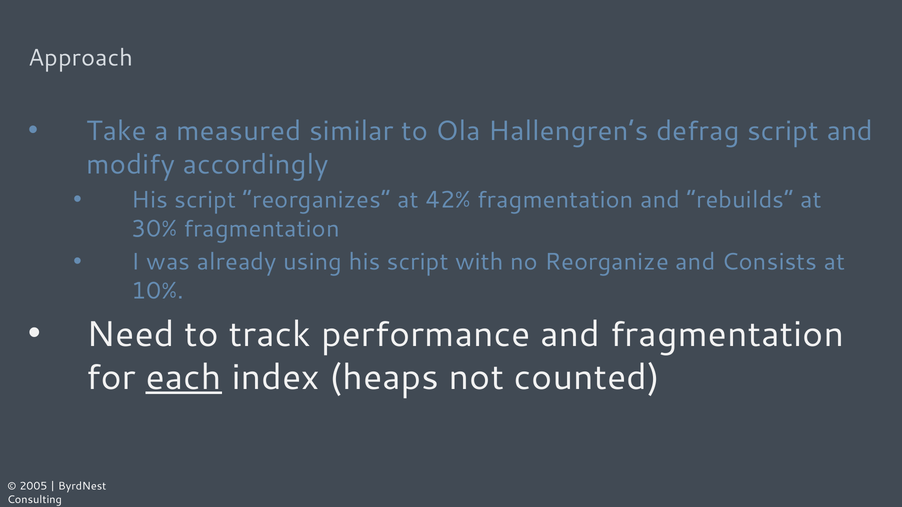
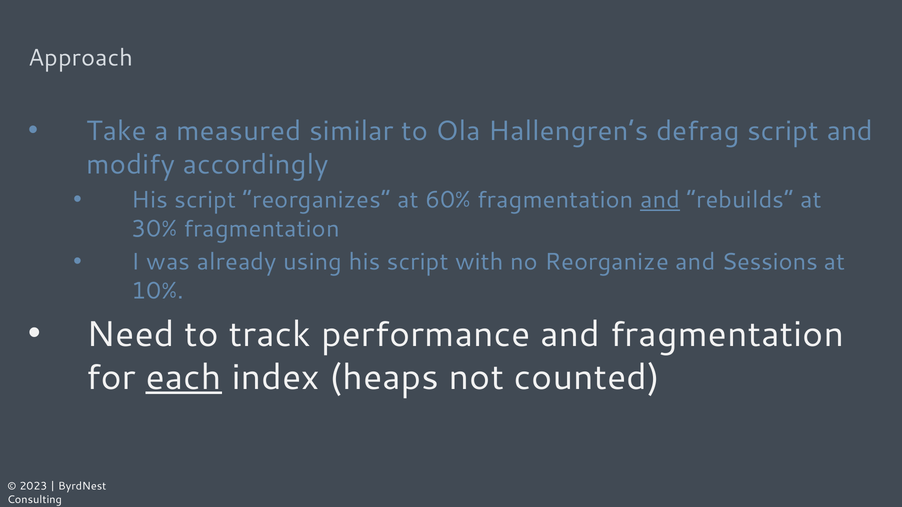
42%: 42% -> 60%
and at (660, 200) underline: none -> present
Consists: Consists -> Sessions
2005: 2005 -> 2023
